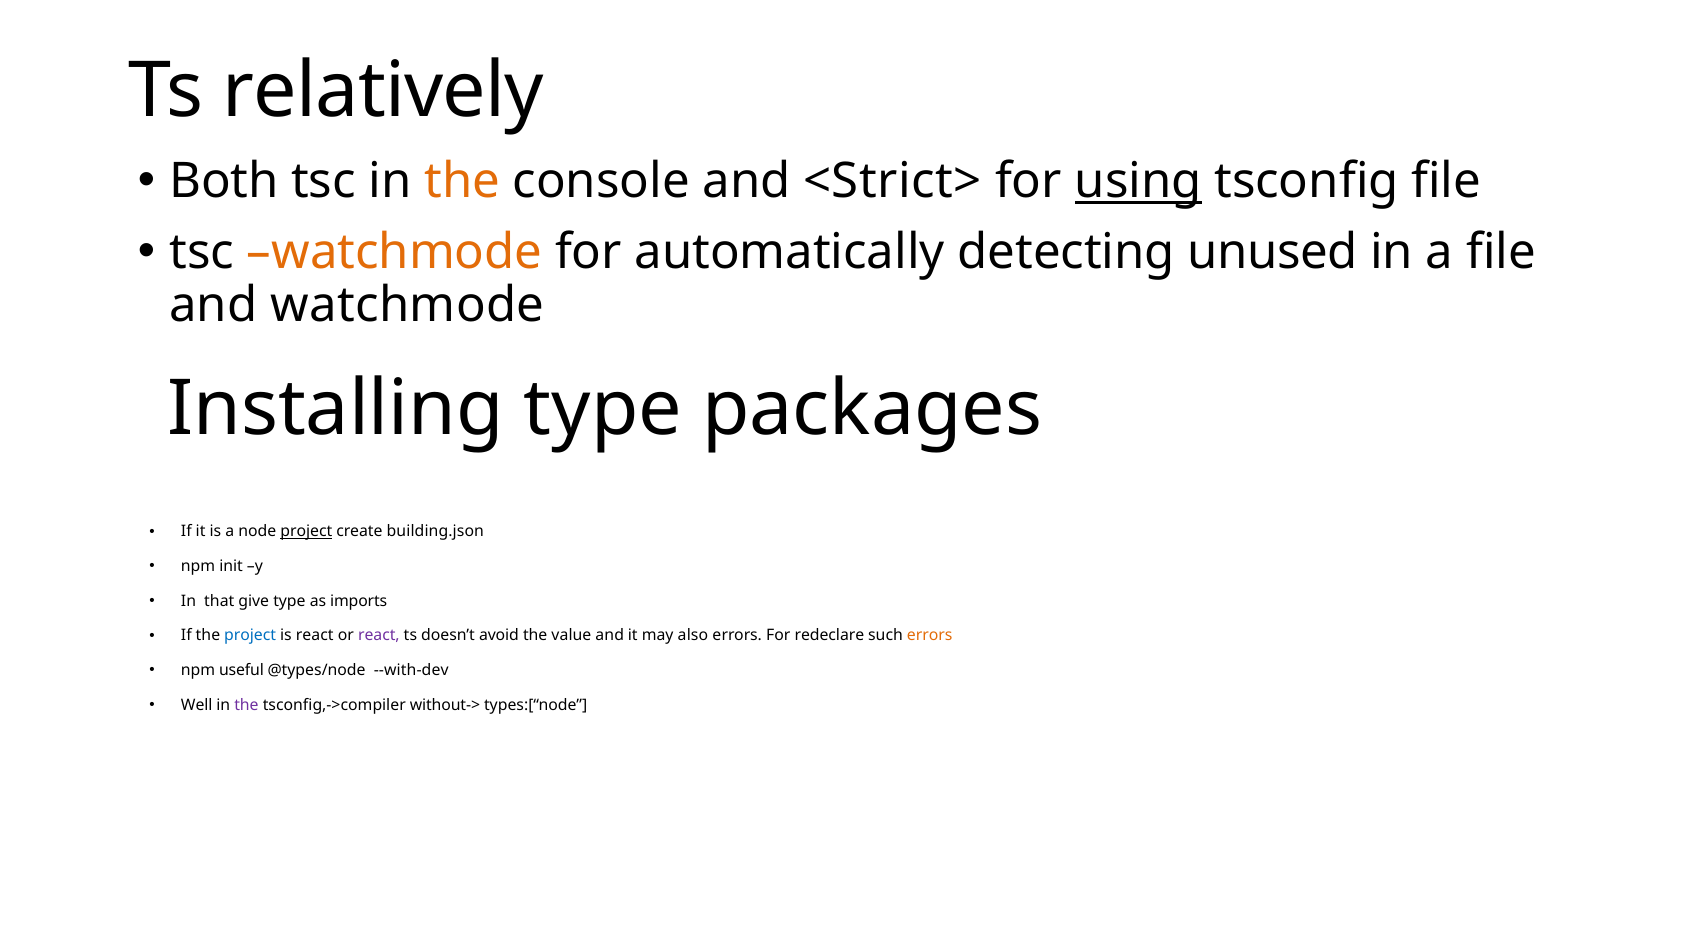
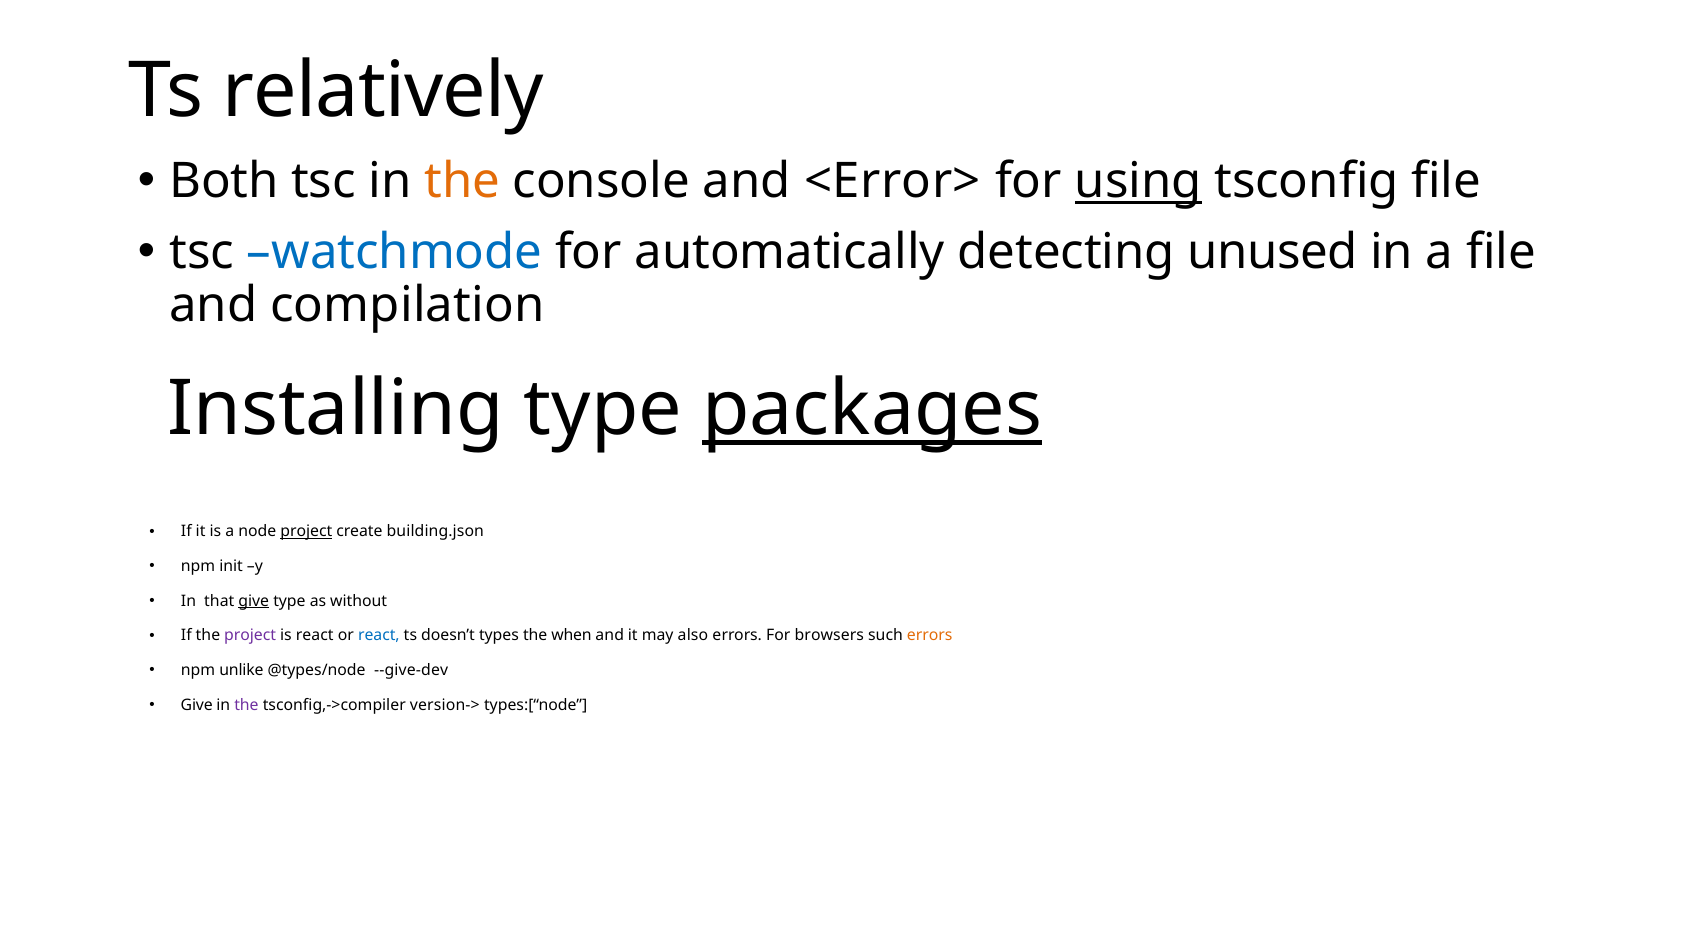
<Strict>: <Strict> -> <Error>
watchmode at (395, 252) colour: orange -> blue
and watchmode: watchmode -> compilation
packages underline: none -> present
give at (254, 601) underline: none -> present
imports: imports -> without
project at (250, 635) colour: blue -> purple
react at (379, 635) colour: purple -> blue
avoid: avoid -> types
value: value -> when
redeclare: redeclare -> browsers
useful: useful -> unlike
--with-dev: --with-dev -> --give-dev
Well at (197, 704): Well -> Give
without->: without-> -> version->
